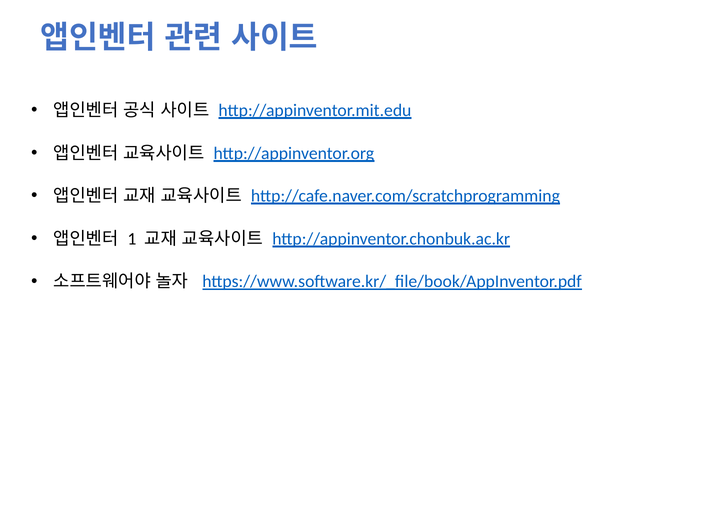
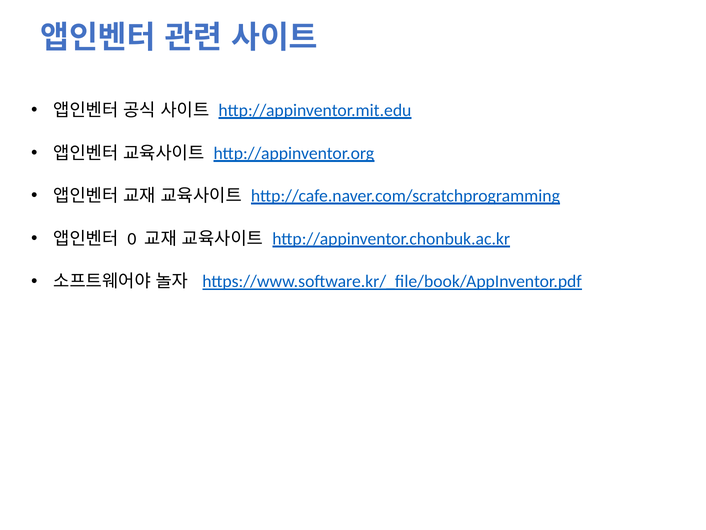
1: 1 -> 0
